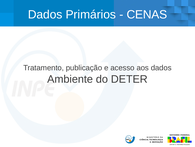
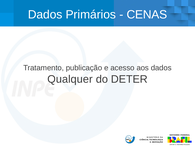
Ambiente: Ambiente -> Qualquer
